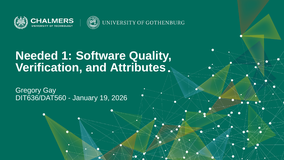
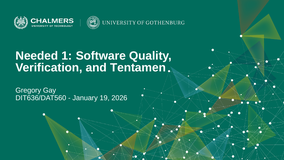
Attributes: Attributes -> Tentamen
